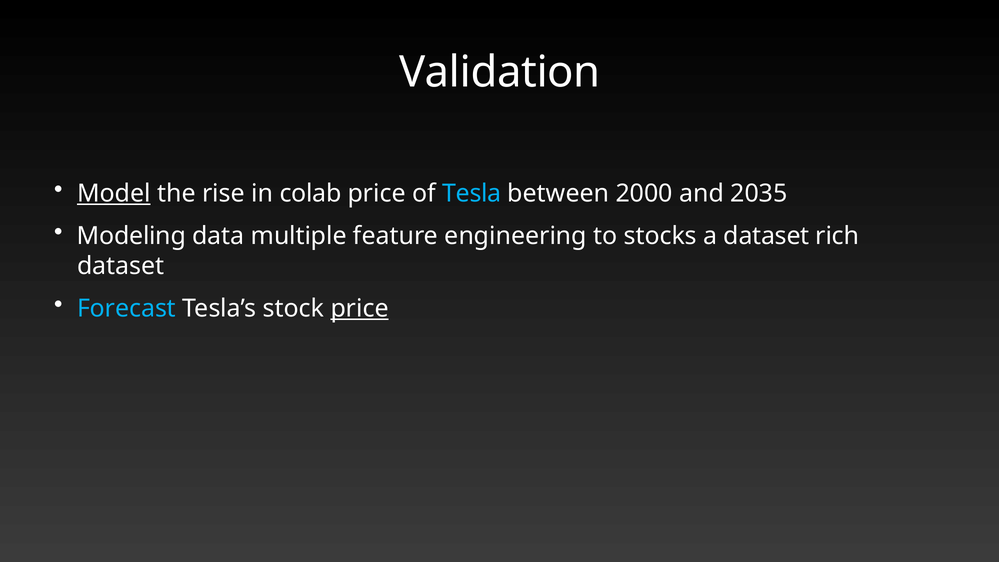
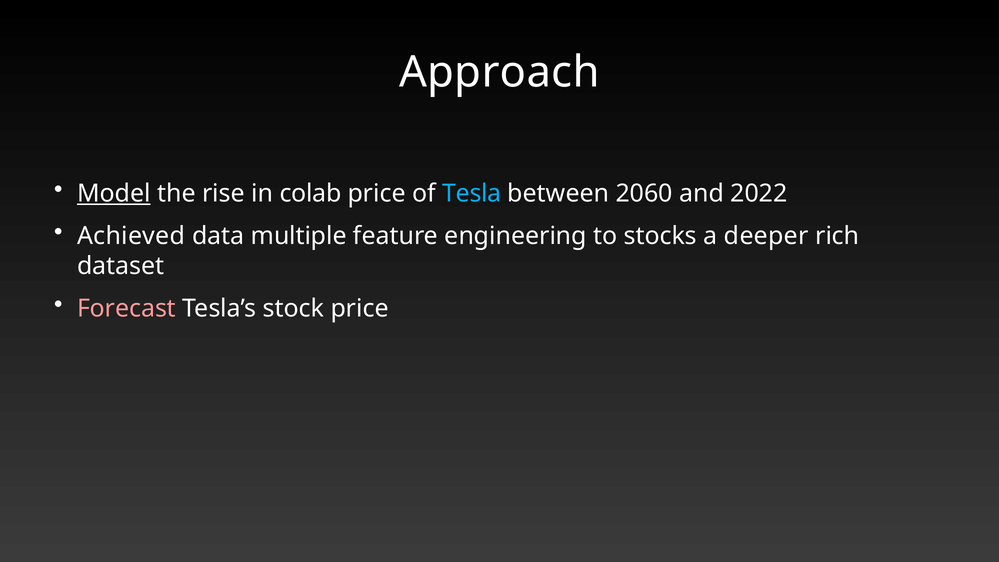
Validation: Validation -> Approach
2000: 2000 -> 2060
2035: 2035 -> 2022
Modeling: Modeling -> Achieved
a dataset: dataset -> deeper
Forecast colour: light blue -> pink
price at (360, 309) underline: present -> none
